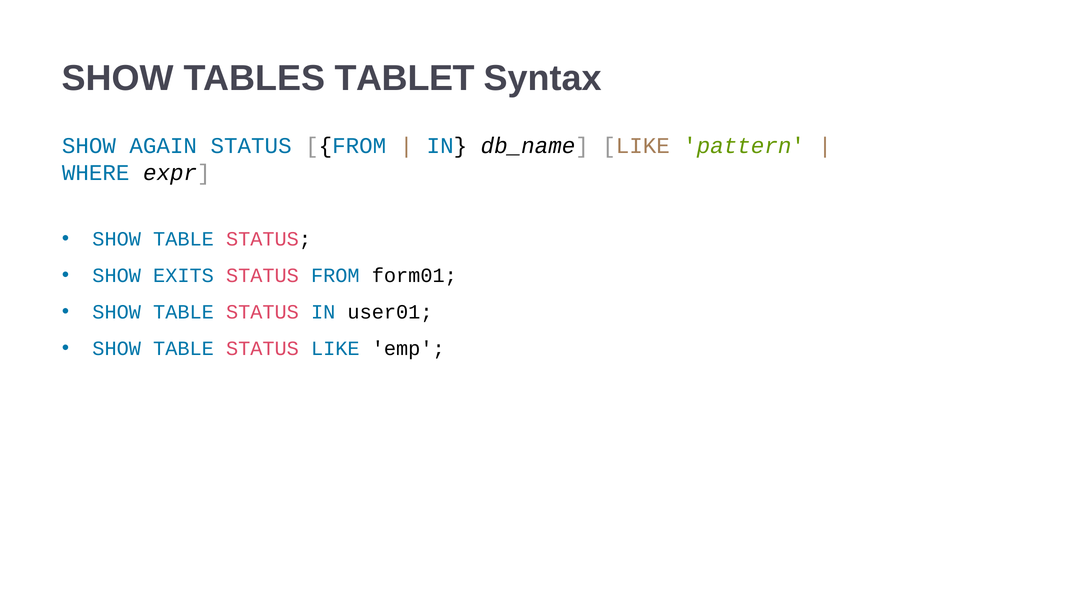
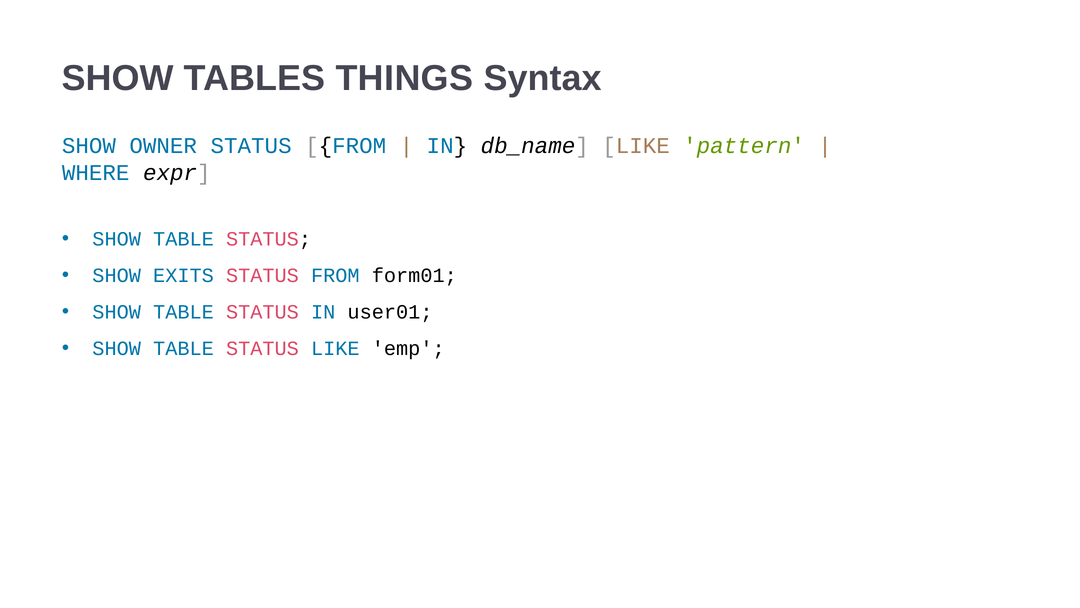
TABLET: TABLET -> THINGS
AGAIN: AGAIN -> OWNER
